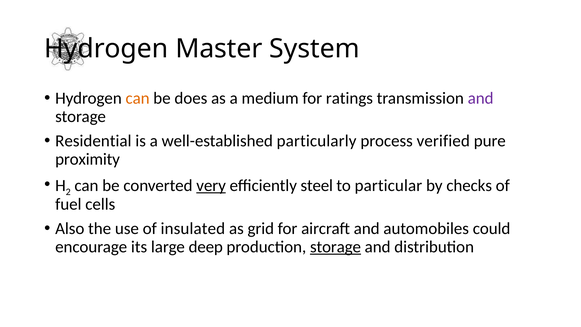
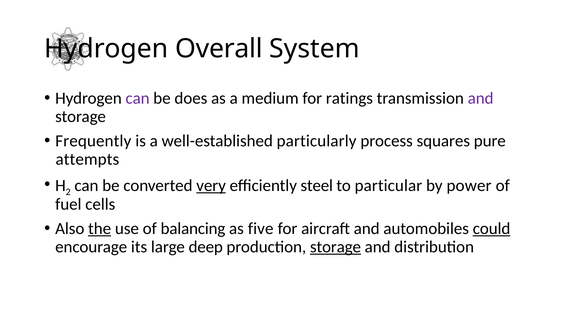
Master: Master -> Overall
can at (138, 98) colour: orange -> purple
Residential: Residential -> Frequently
verified: verified -> squares
proximity: proximity -> attempts
checks: checks -> power
the underline: none -> present
insulated: insulated -> balancing
grid: grid -> five
could underline: none -> present
